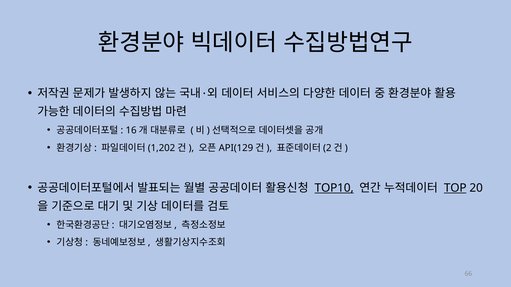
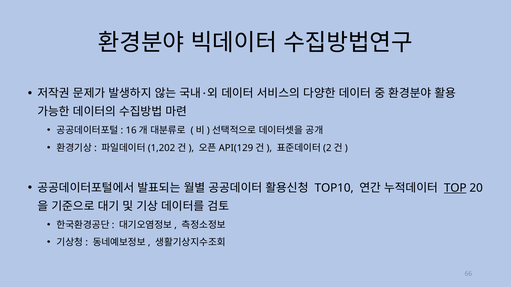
TOP10 underline: present -> none
